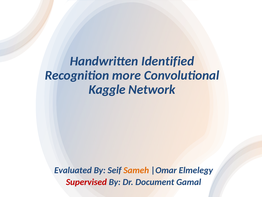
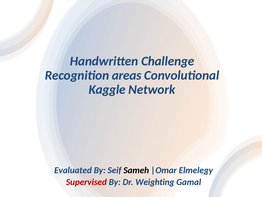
Identified: Identified -> Challenge
more: more -> areas
Sameh colour: orange -> black
Document: Document -> Weighting
